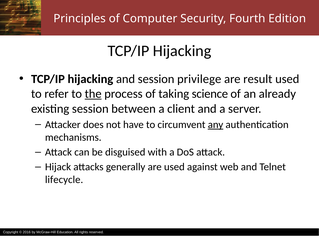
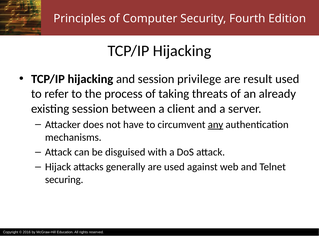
the underline: present -> none
science: science -> threats
lifecycle: lifecycle -> securing
